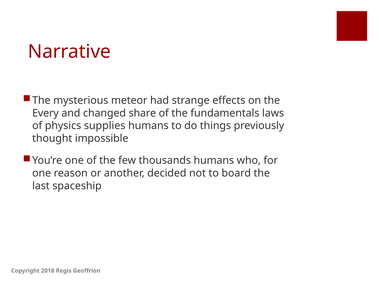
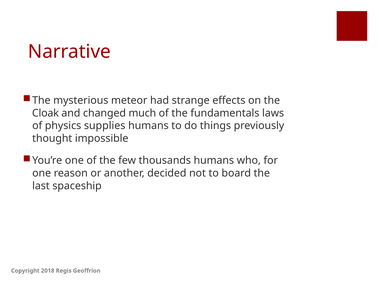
Every: Every -> Cloak
share: share -> much
